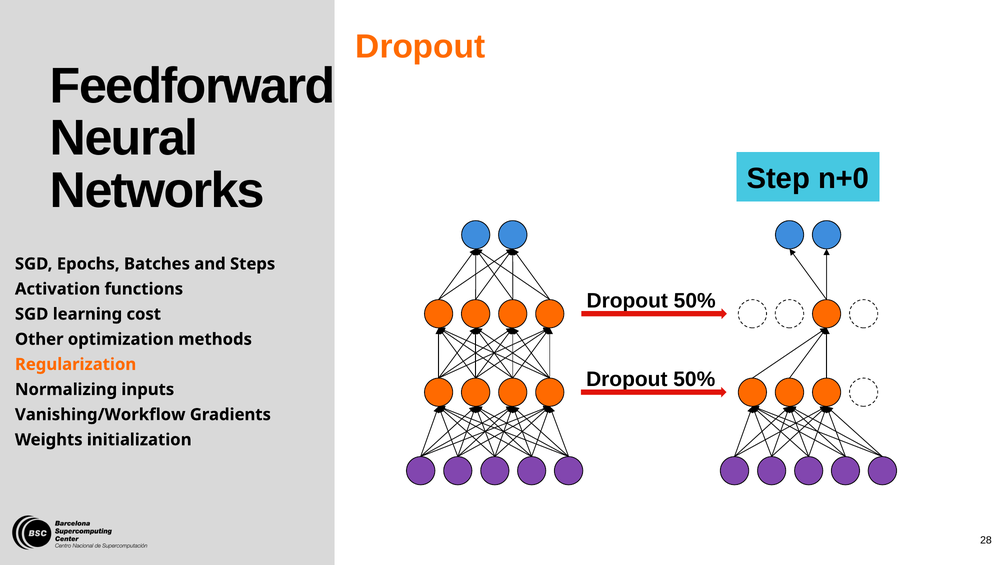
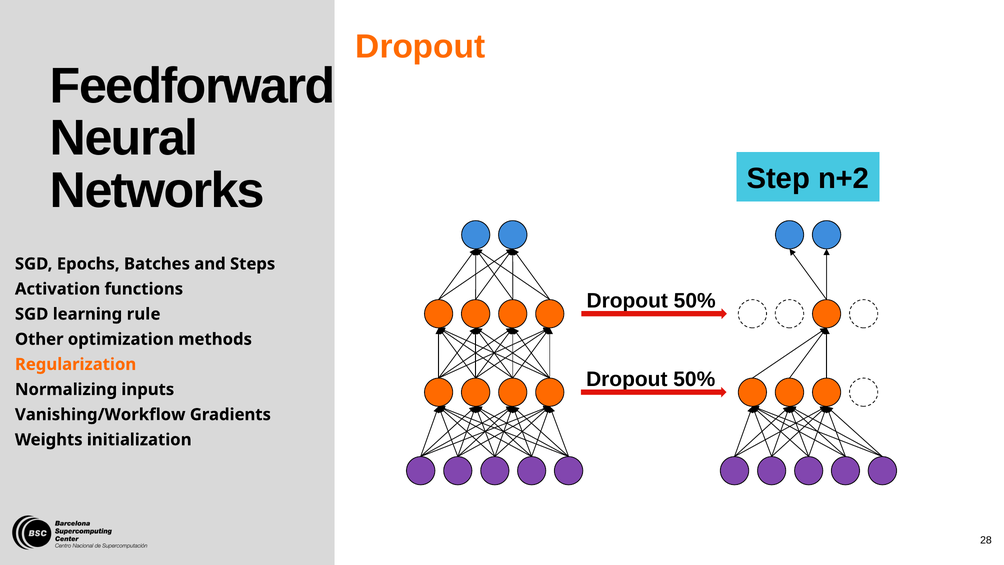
n+0: n+0 -> n+2
cost: cost -> rule
